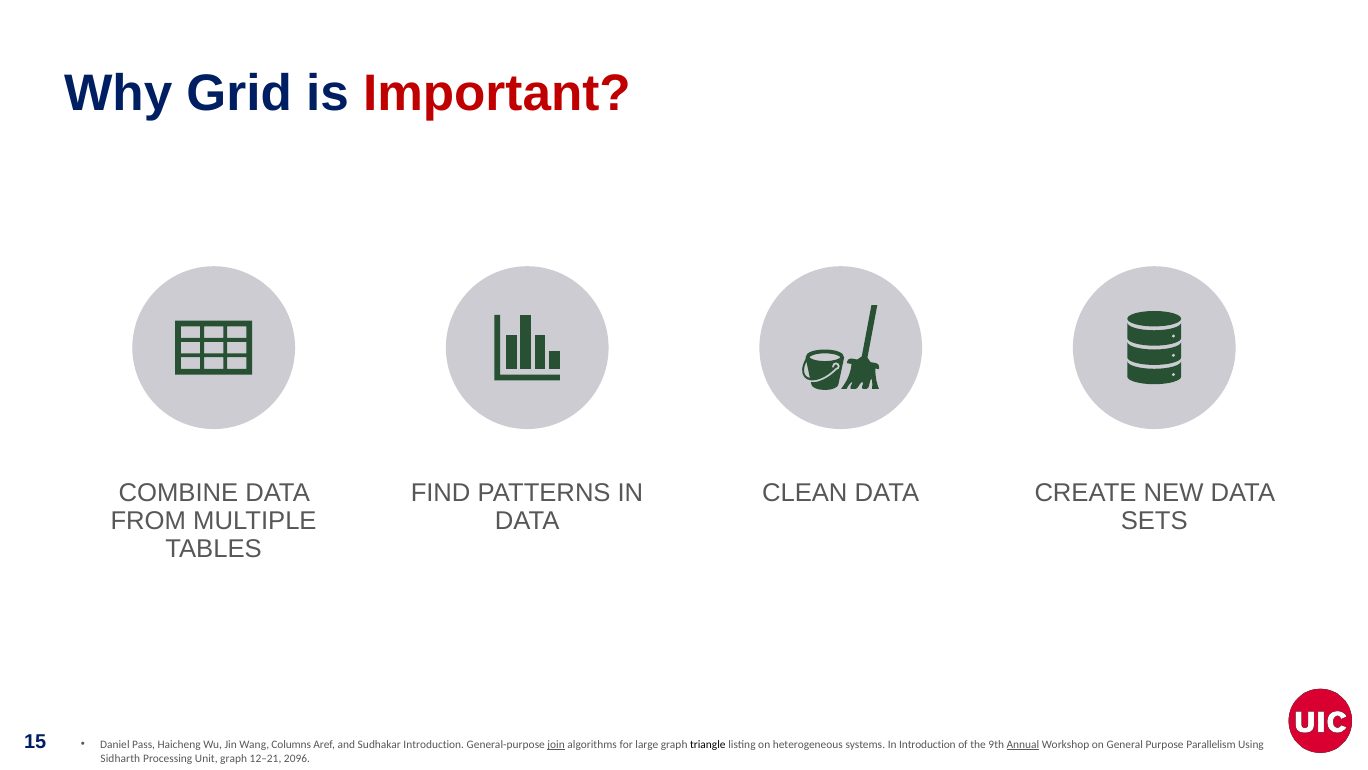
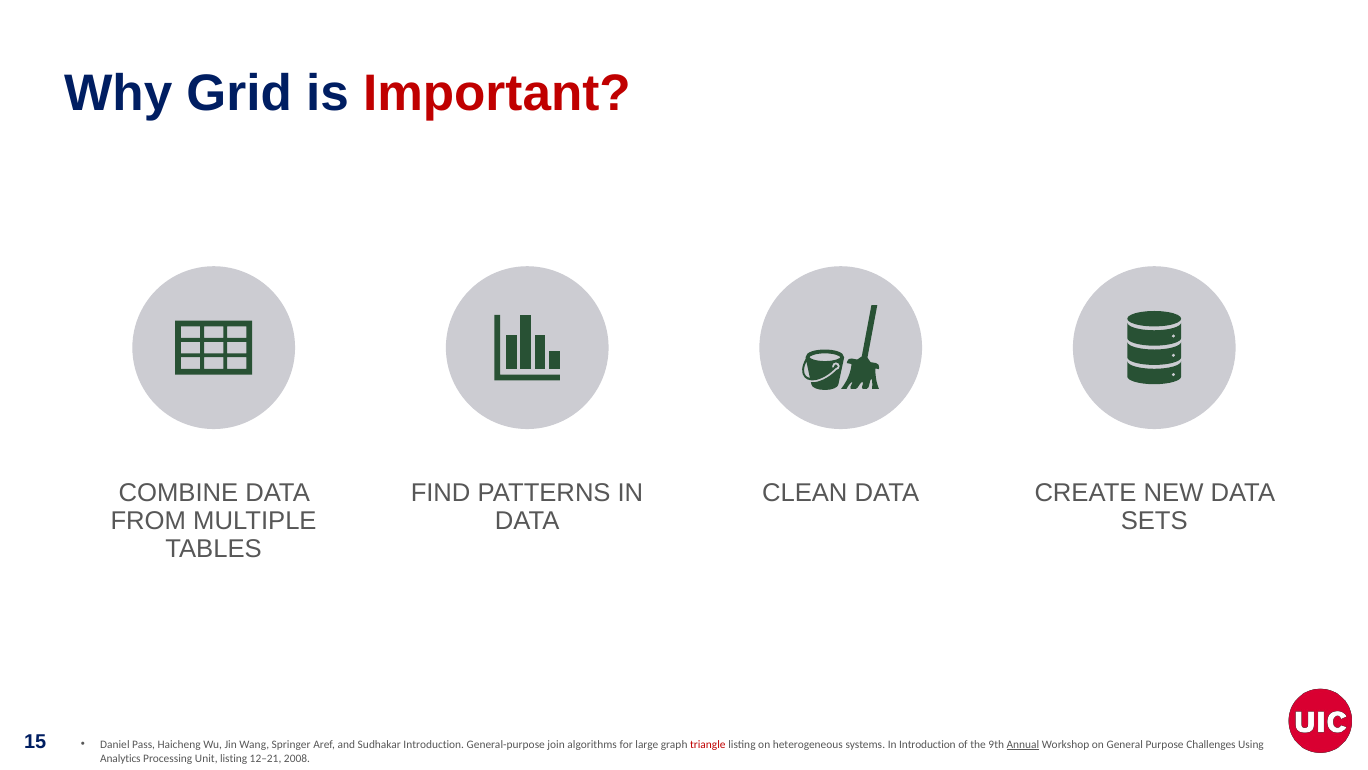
Columns: Columns -> Springer
join underline: present -> none
triangle colour: black -> red
Parallelism: Parallelism -> Challenges
Sidharth: Sidharth -> Analytics
Unit graph: graph -> listing
2096: 2096 -> 2008
